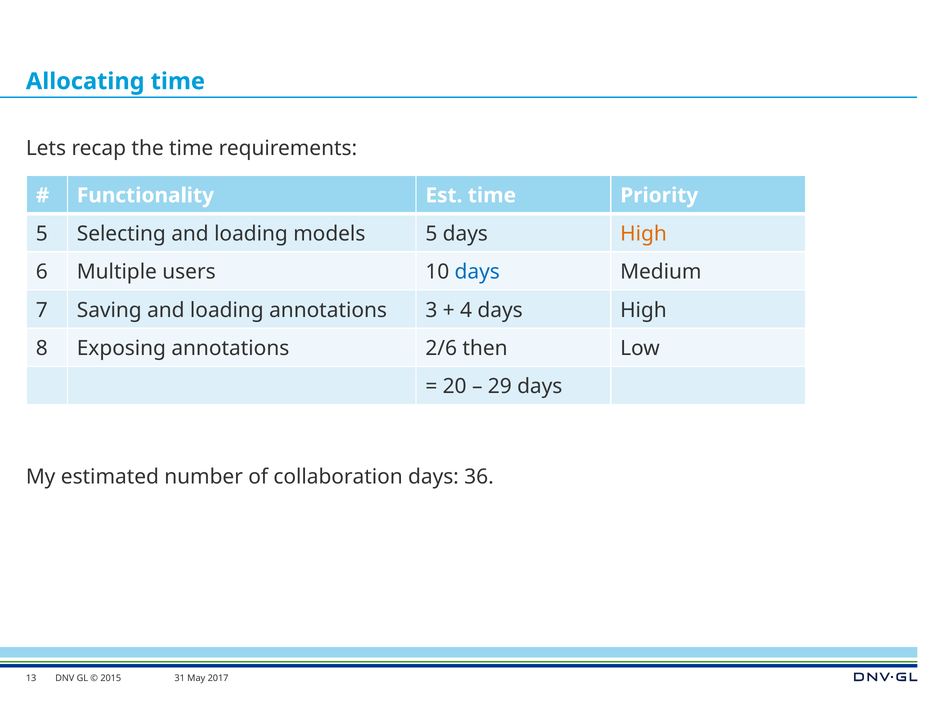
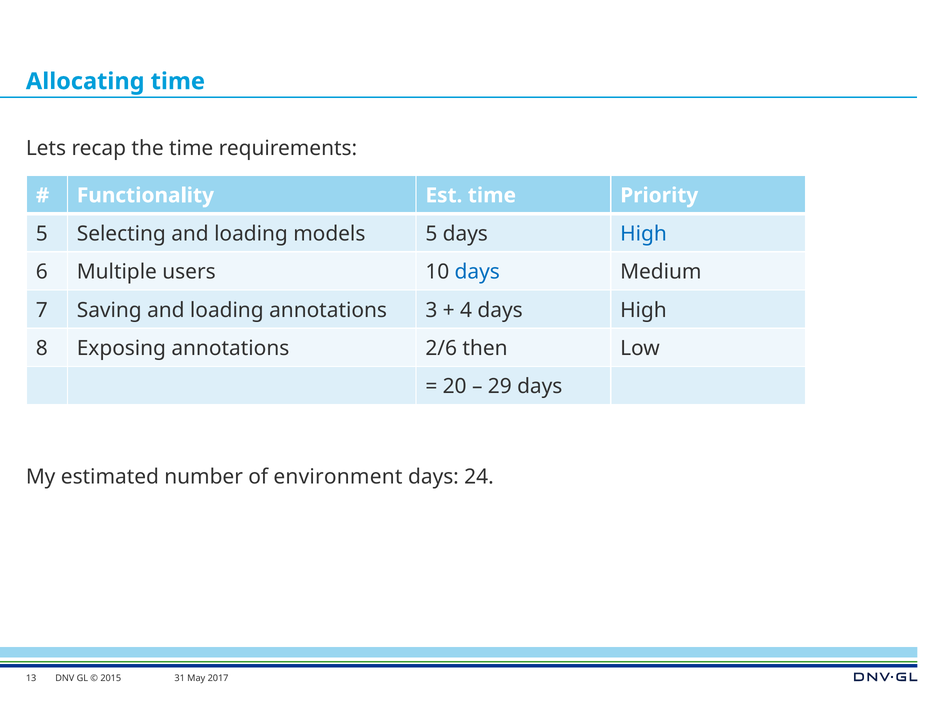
High at (644, 234) colour: orange -> blue
collaboration: collaboration -> environment
36: 36 -> 24
